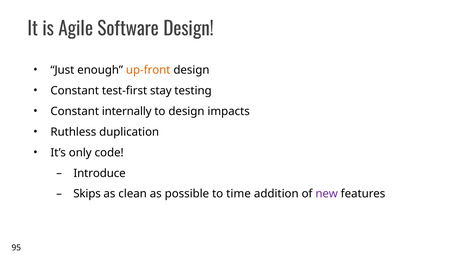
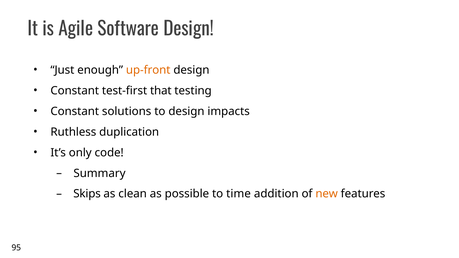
stay: stay -> that
internally: internally -> solutions
Introduce: Introduce -> Summary
new colour: purple -> orange
